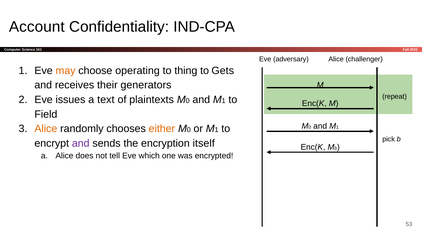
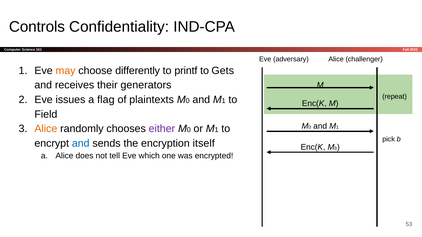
Account: Account -> Controls
operating: operating -> differently
thing: thing -> printf
text: text -> flag
either colour: orange -> purple
and at (81, 143) colour: purple -> blue
